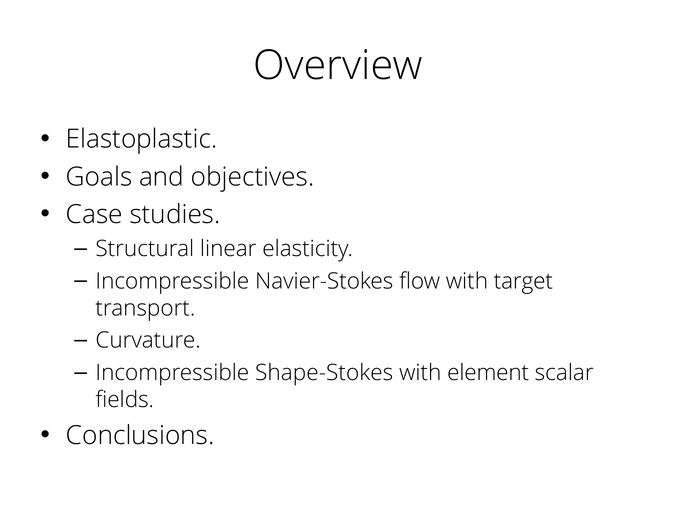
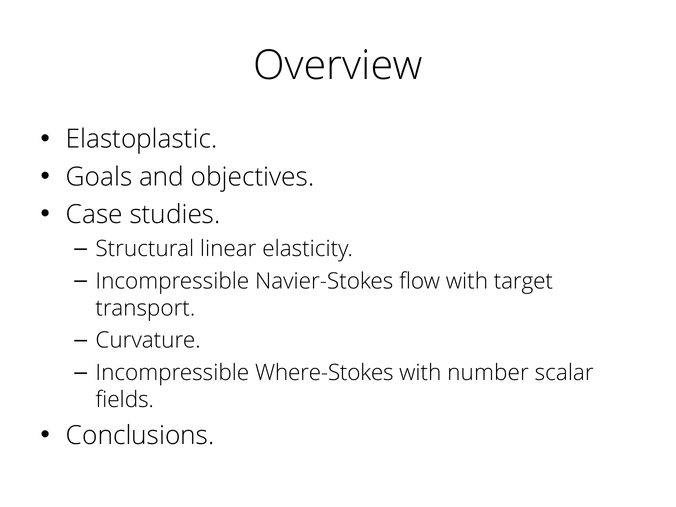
Shape-Stokes: Shape-Stokes -> Where-Stokes
element: element -> number
